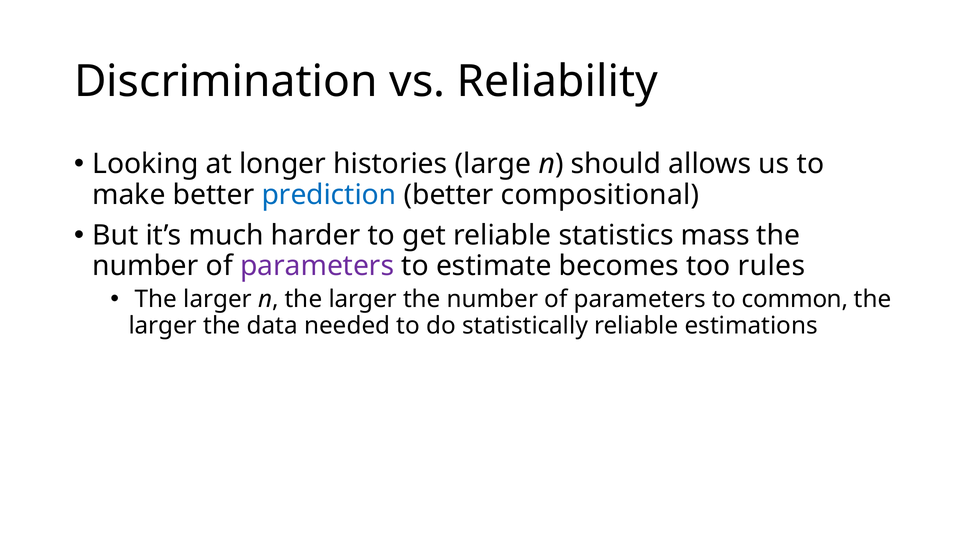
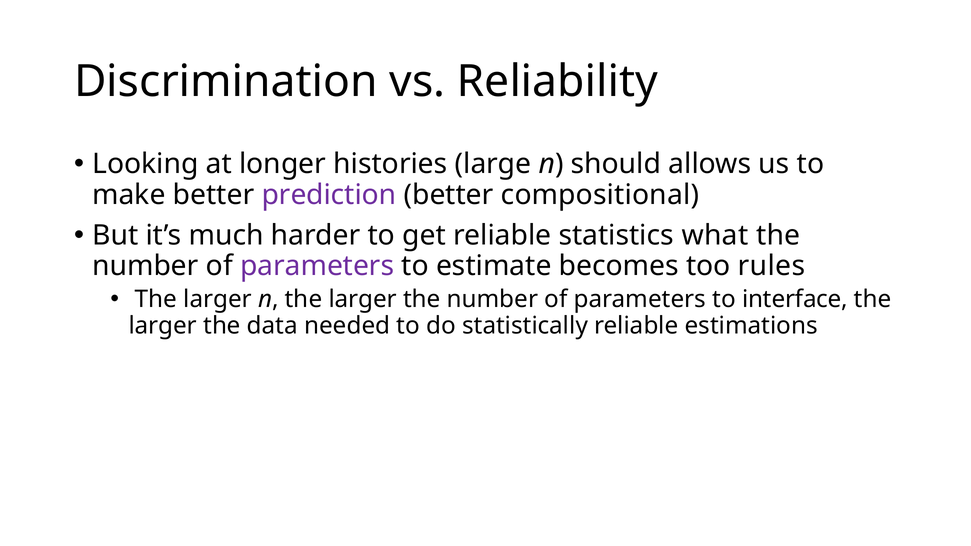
prediction colour: blue -> purple
mass: mass -> what
common: common -> interface
